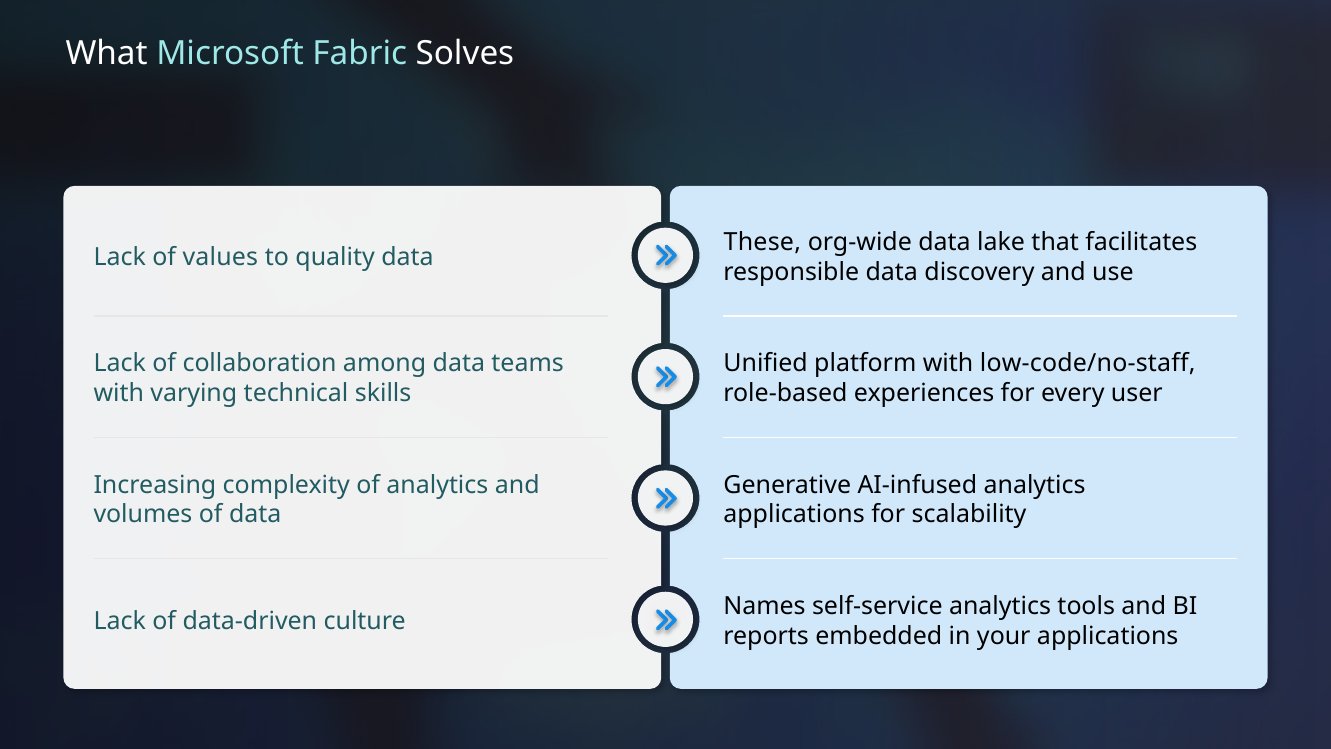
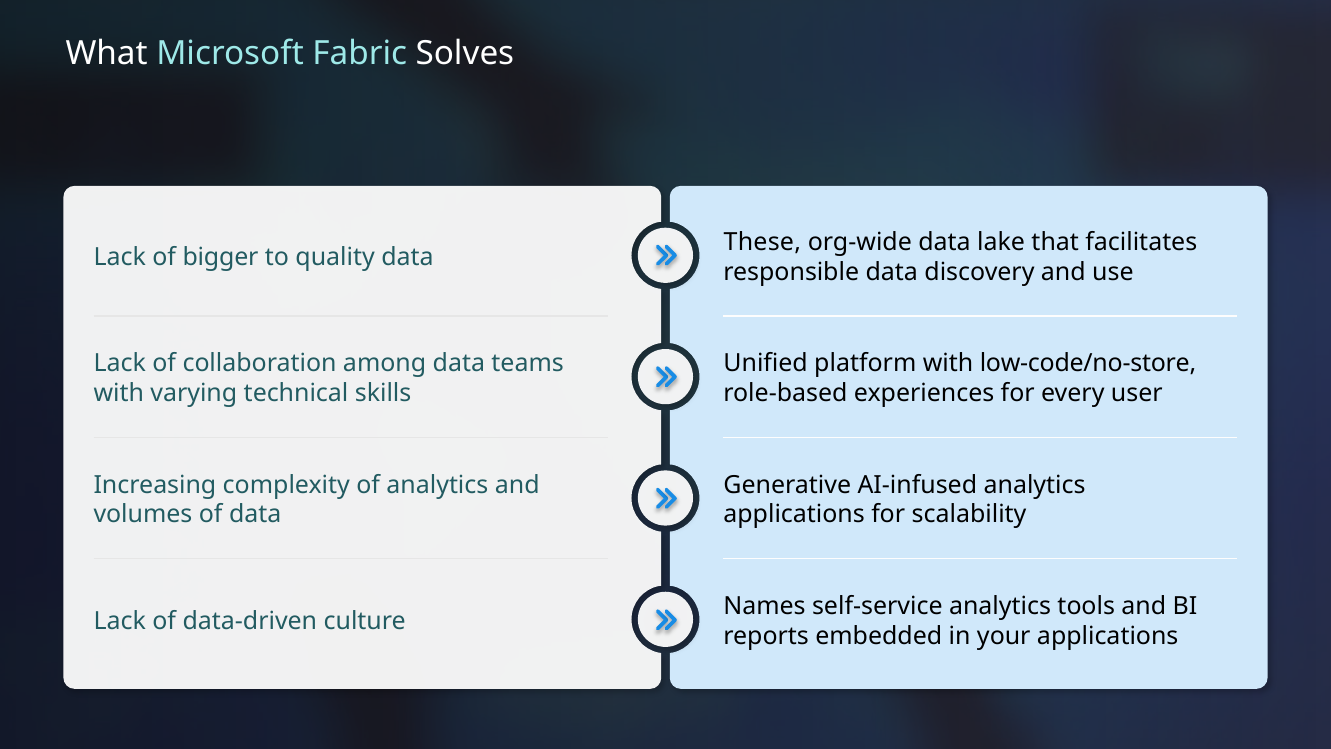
values: values -> bigger
low-code/no-staff: low-code/no-staff -> low-code/no-store
